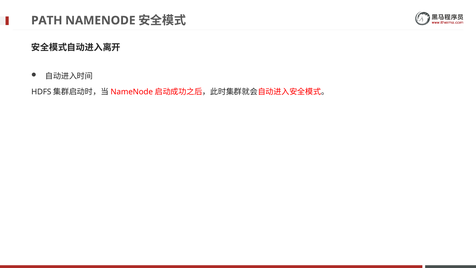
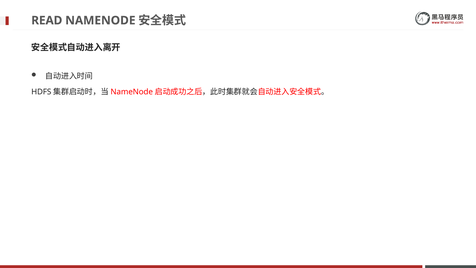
PATH: PATH -> READ
